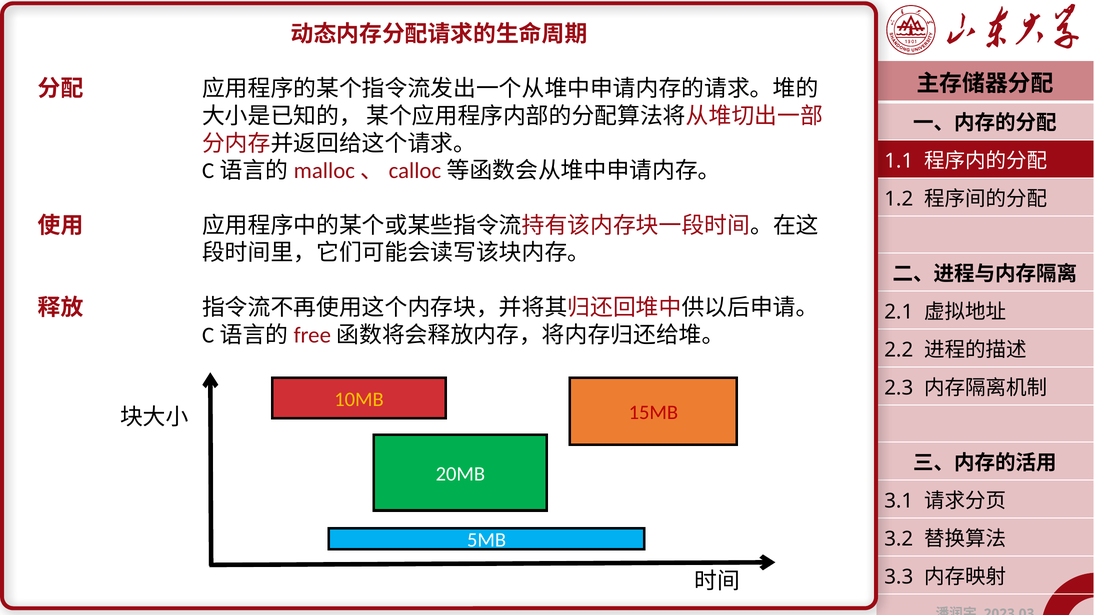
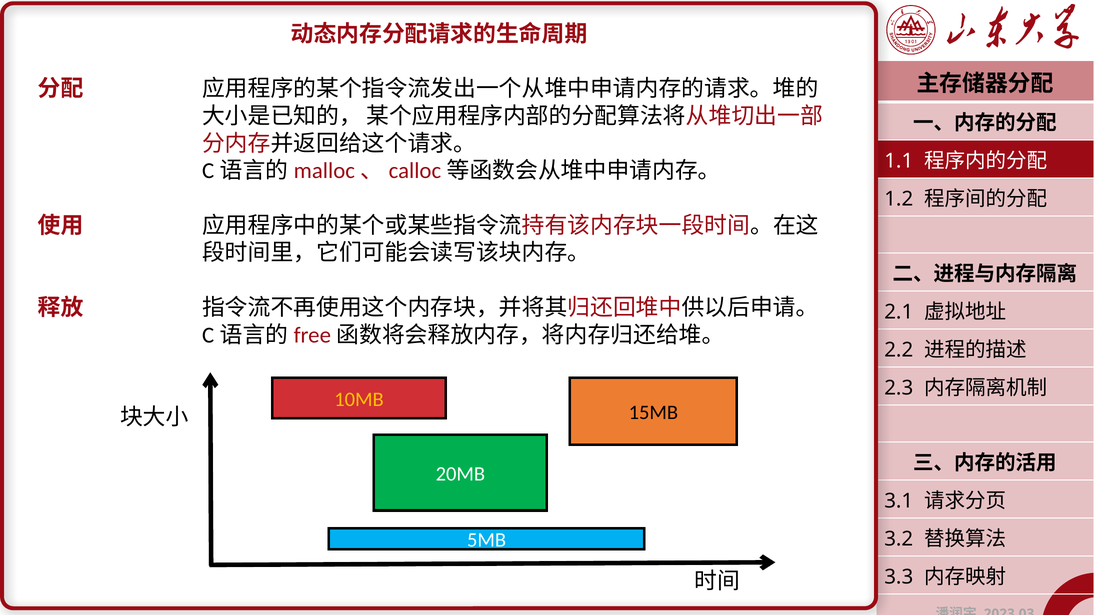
15MB colour: red -> black
